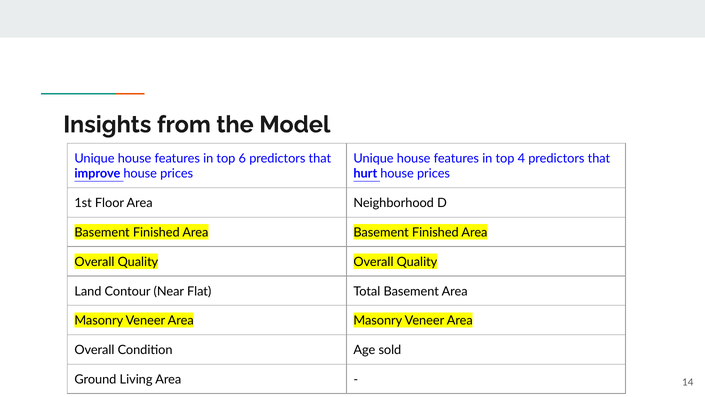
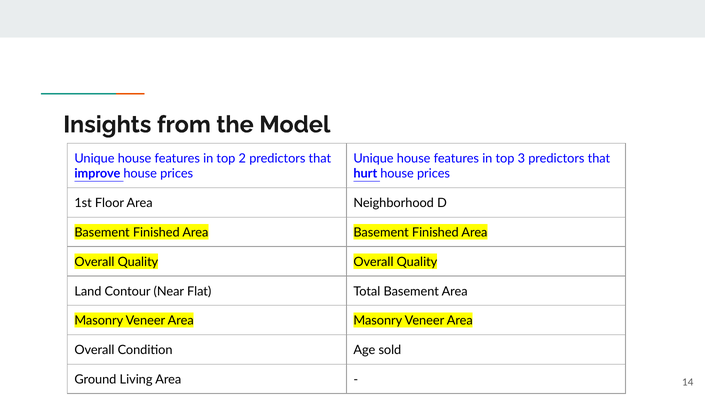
6: 6 -> 2
4: 4 -> 3
